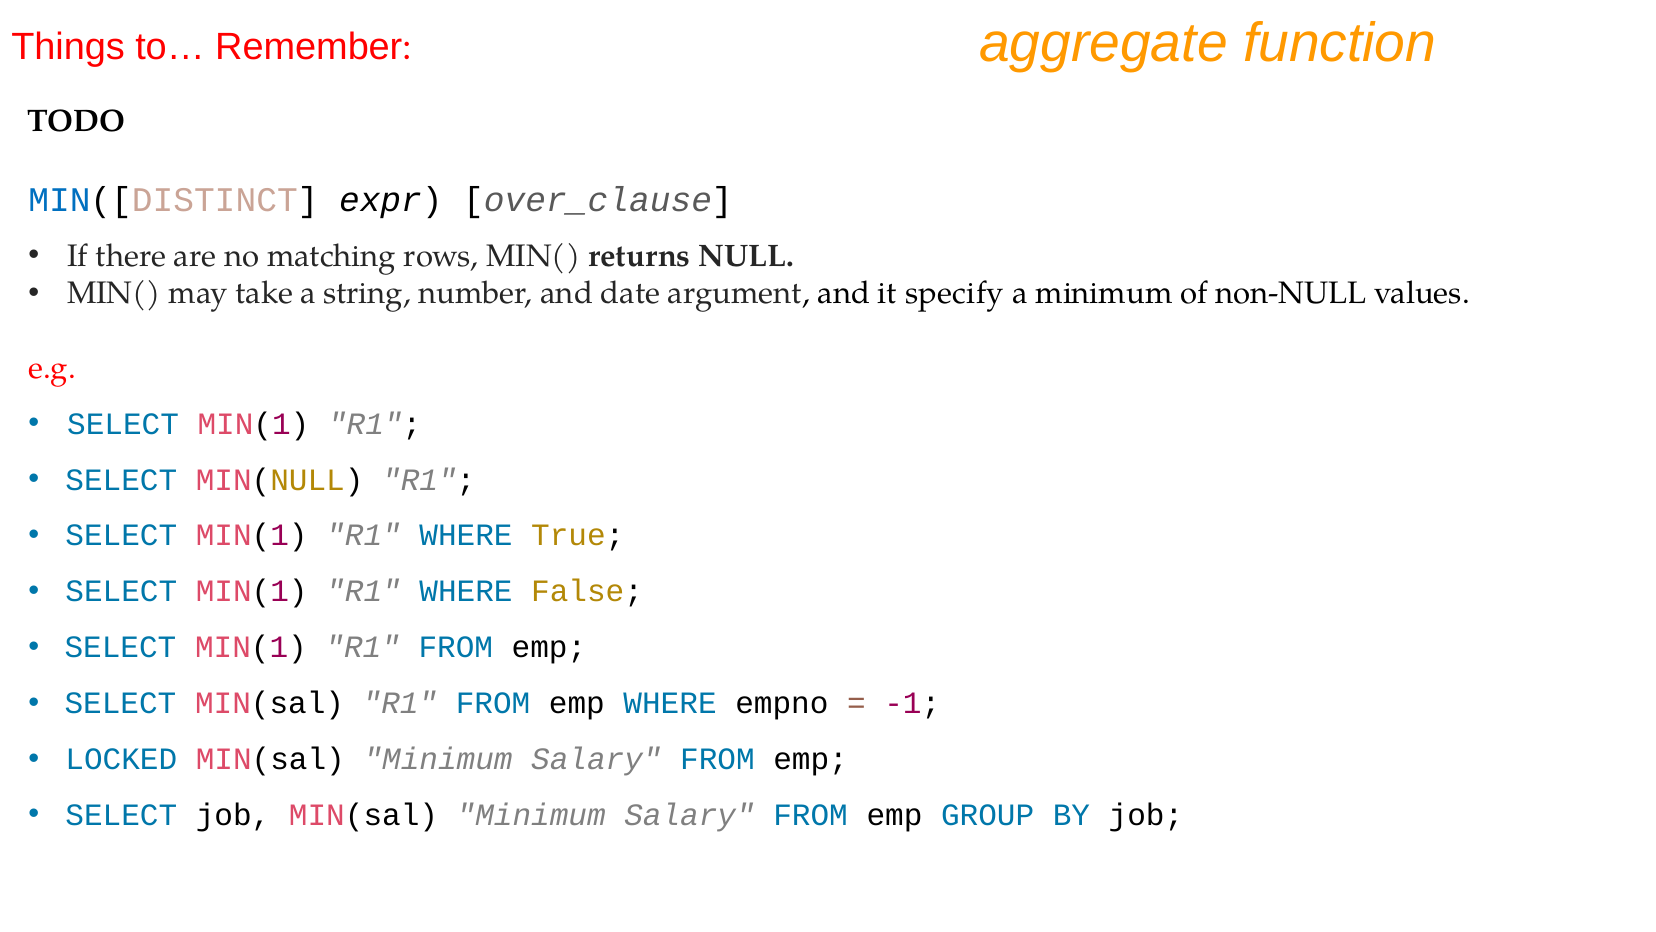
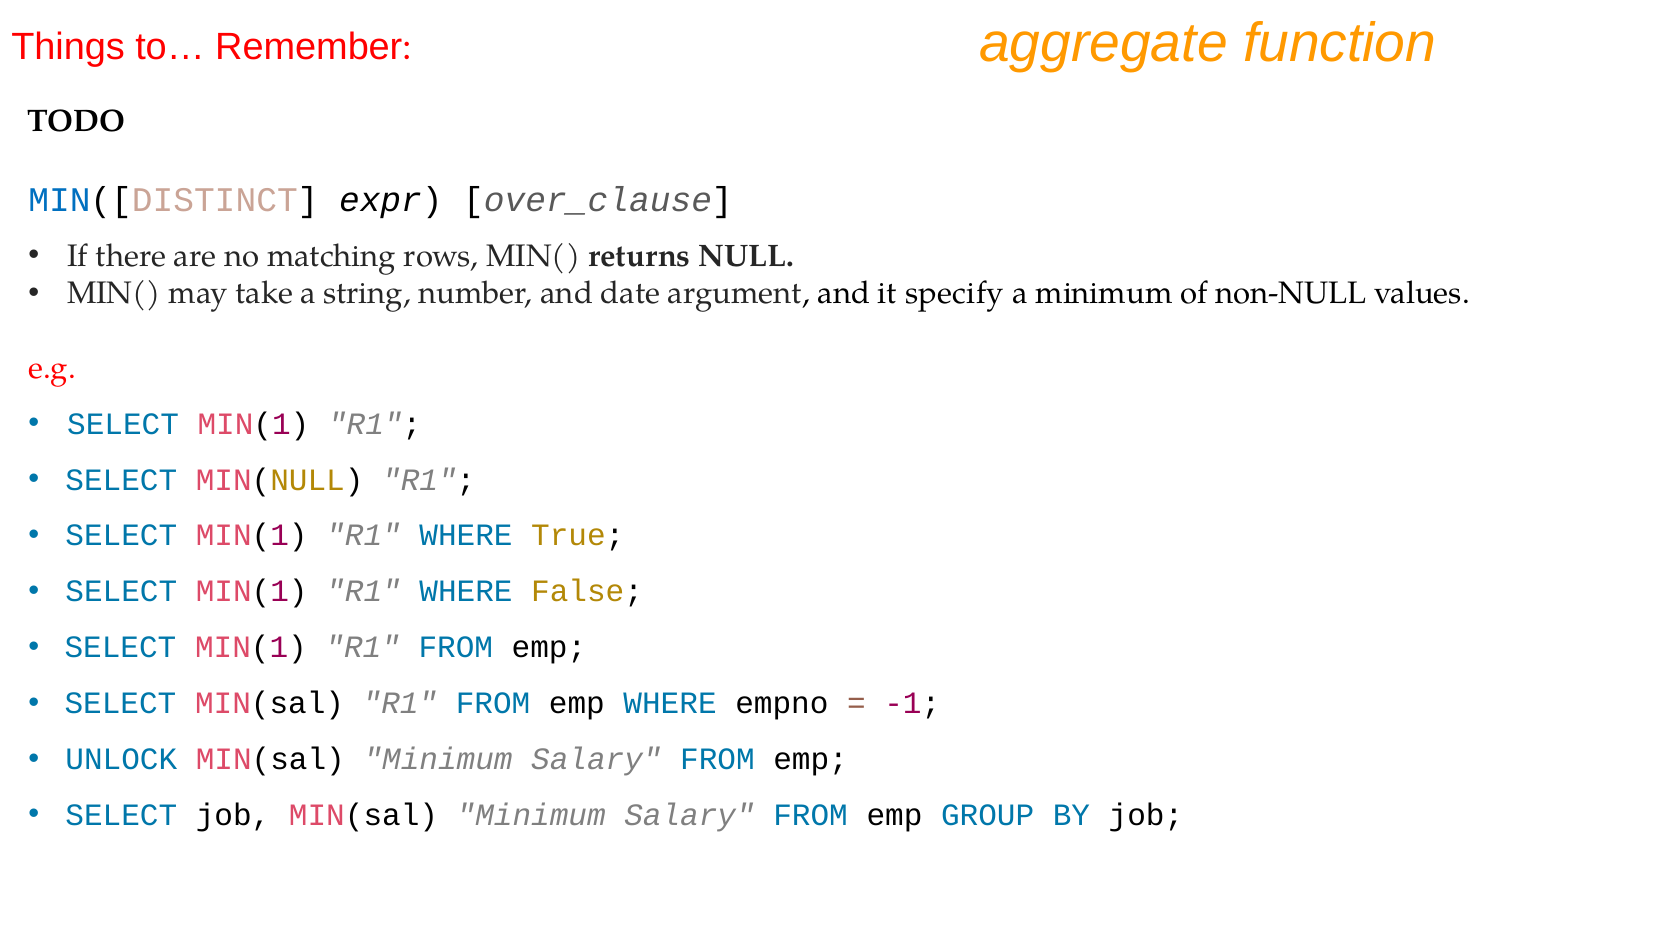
LOCKED: LOCKED -> UNLOCK
